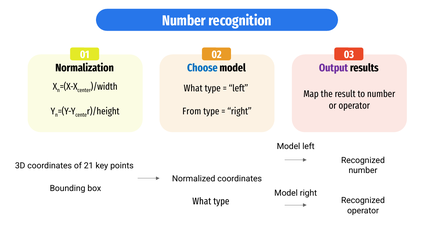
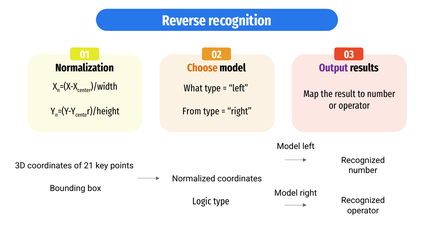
Number at (184, 21): Number -> Reverse
Choose colour: blue -> orange
What at (202, 201): What -> Logic
